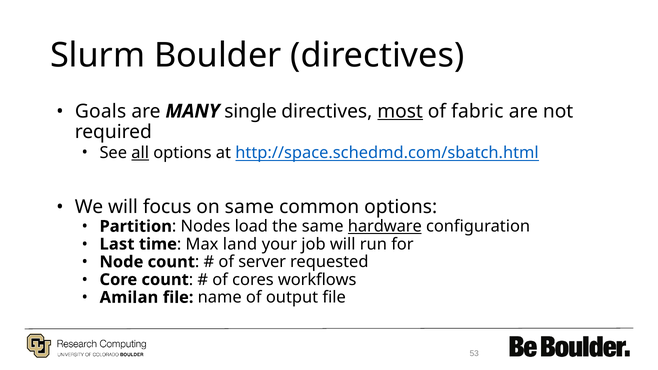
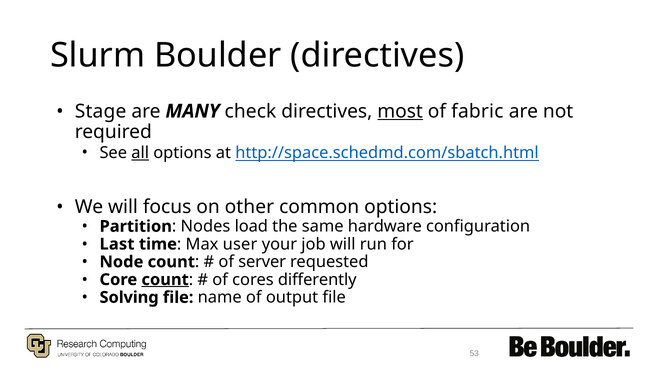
Goals: Goals -> Stage
single: single -> check
on same: same -> other
hardware underline: present -> none
land: land -> user
count at (165, 280) underline: none -> present
workflows: workflows -> differently
Amilan: Amilan -> Solving
